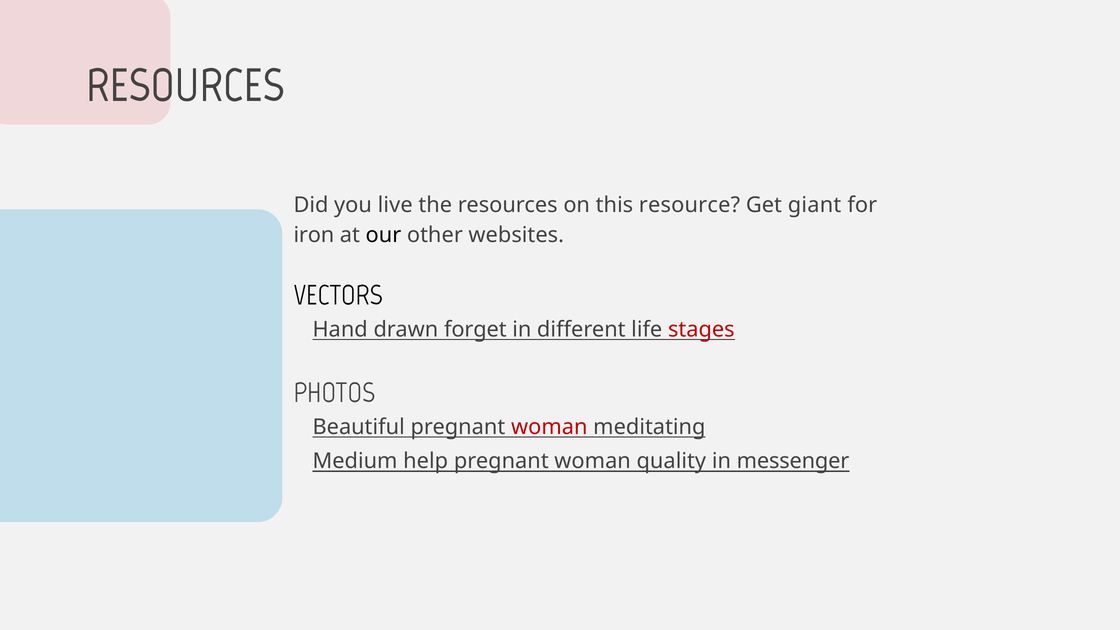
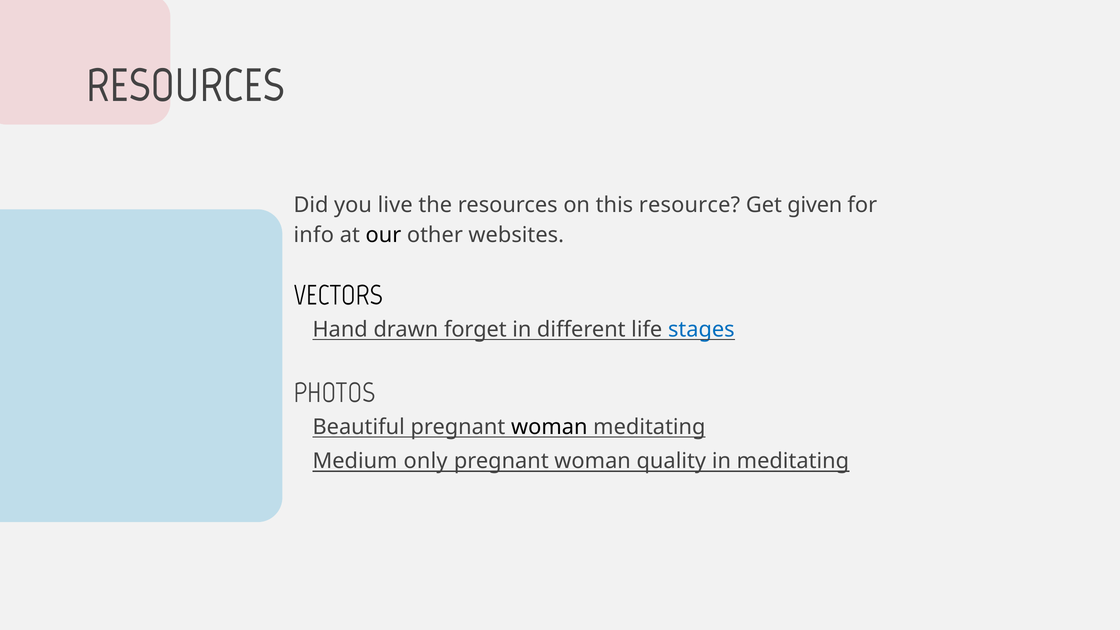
giant: giant -> given
iron: iron -> info
stages colour: red -> blue
woman at (549, 427) colour: red -> black
help: help -> only
in messenger: messenger -> meditating
